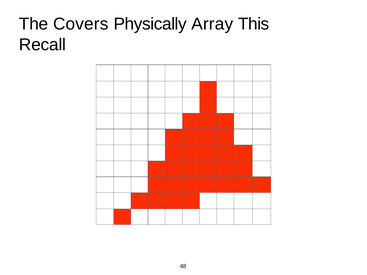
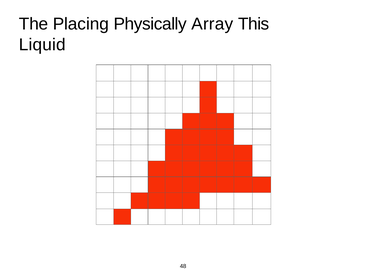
Covers: Covers -> Placing
Recall: Recall -> Liquid
